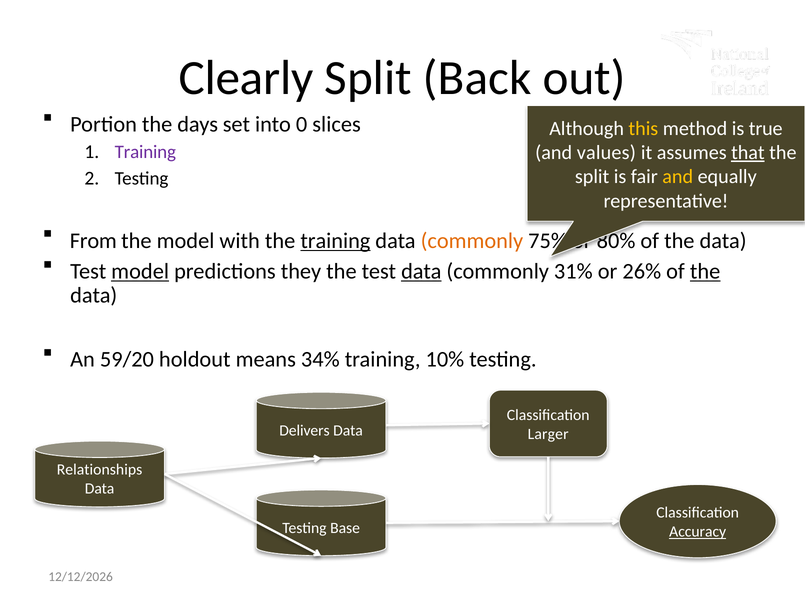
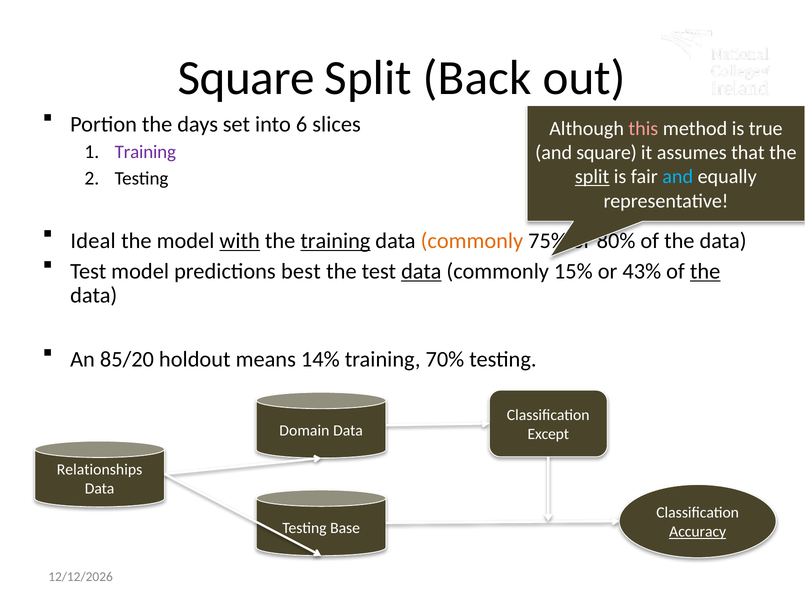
Clearly at (246, 78): Clearly -> Square
0: 0 -> 6
this colour: yellow -> pink
and values: values -> square
that underline: present -> none
split at (592, 177) underline: none -> present
and at (678, 177) colour: yellow -> light blue
From: From -> Ideal
with underline: none -> present
model at (140, 271) underline: present -> none
they: they -> best
31%: 31% -> 15%
26%: 26% -> 43%
59/20: 59/20 -> 85/20
34%: 34% -> 14%
10%: 10% -> 70%
Delivers: Delivers -> Domain
Larger: Larger -> Except
